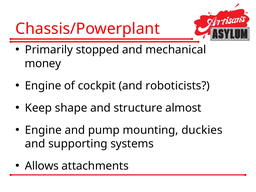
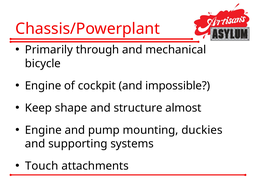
stopped: stopped -> through
money: money -> bicycle
roboticists: roboticists -> impossible
Allows: Allows -> Touch
